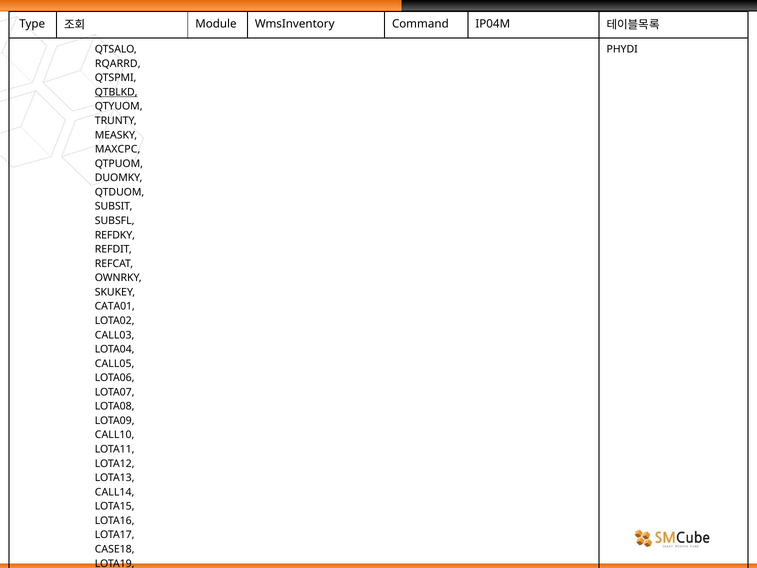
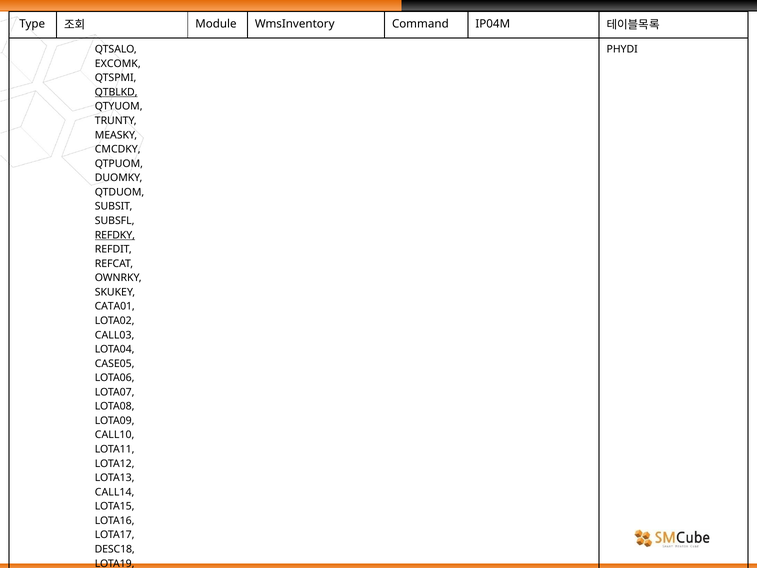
RQARRD: RQARRD -> EXCOMK
MAXCPC: MAXCPC -> CMCDKY
REFDKY underline: none -> present
CALL05: CALL05 -> CASE05
CASE18: CASE18 -> DESC18
